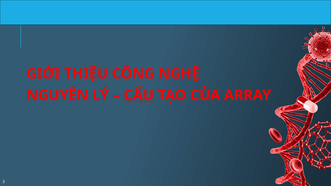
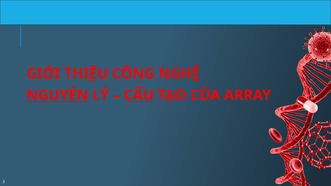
NGUYÊN underline: none -> present
